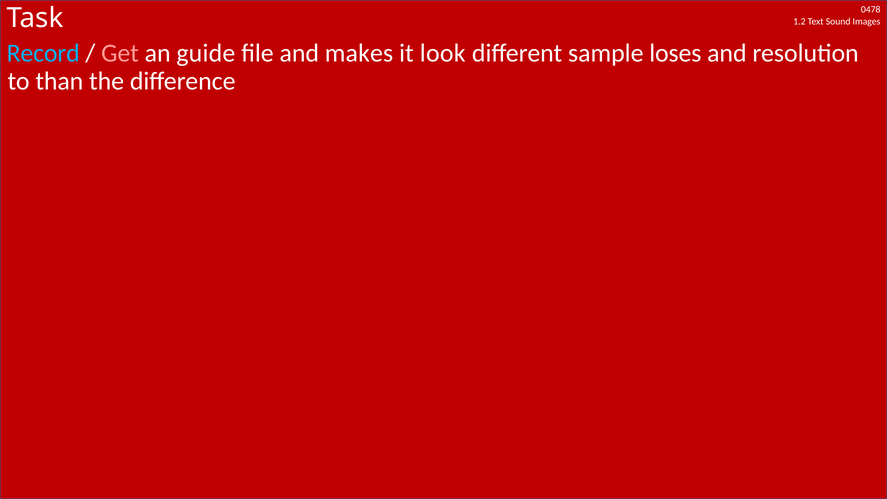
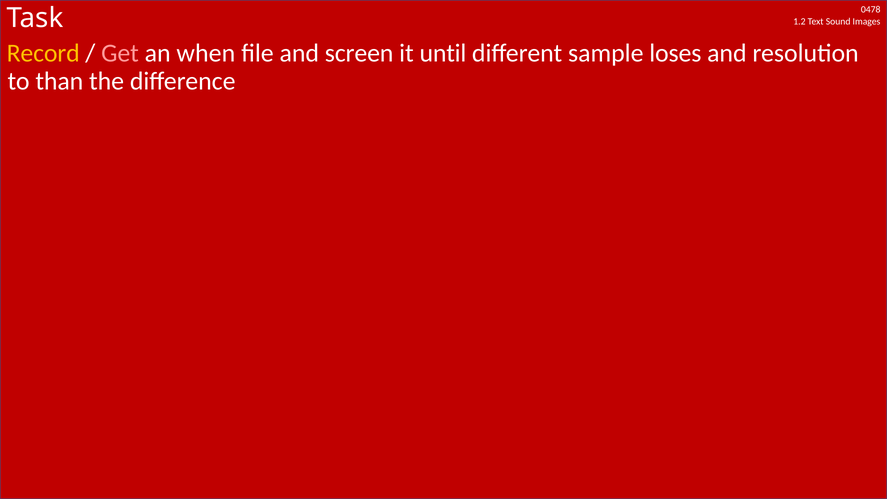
Record colour: light blue -> yellow
guide: guide -> when
makes: makes -> screen
look: look -> until
